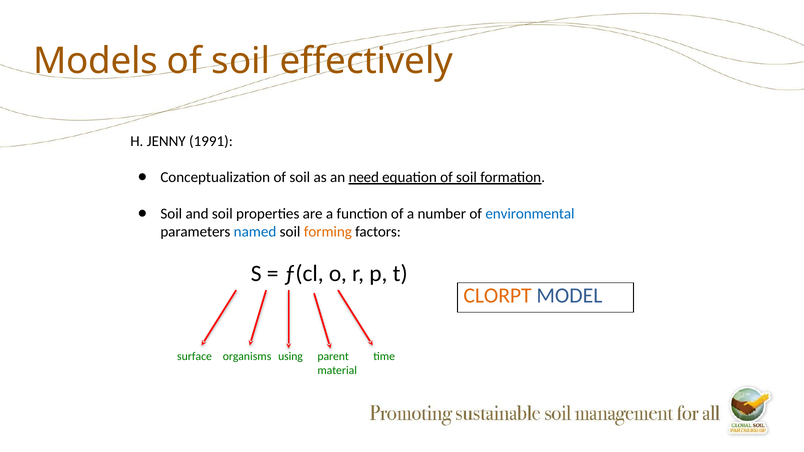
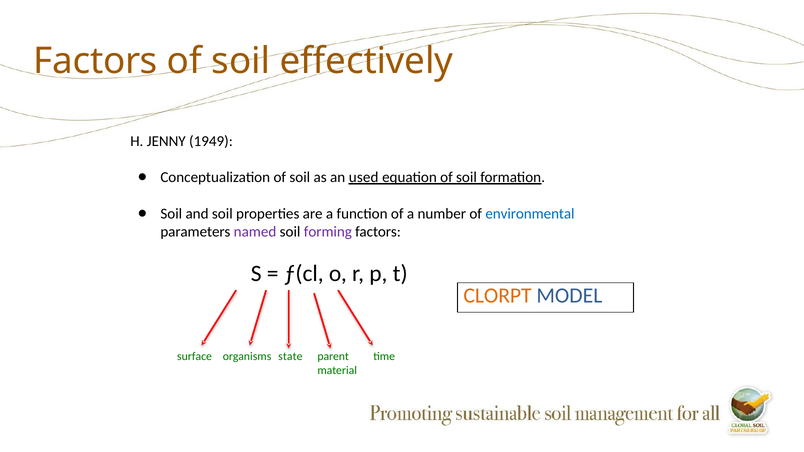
Models at (96, 61): Models -> Factors
1991: 1991 -> 1949
need: need -> used
named colour: blue -> purple
forming colour: orange -> purple
using: using -> state
